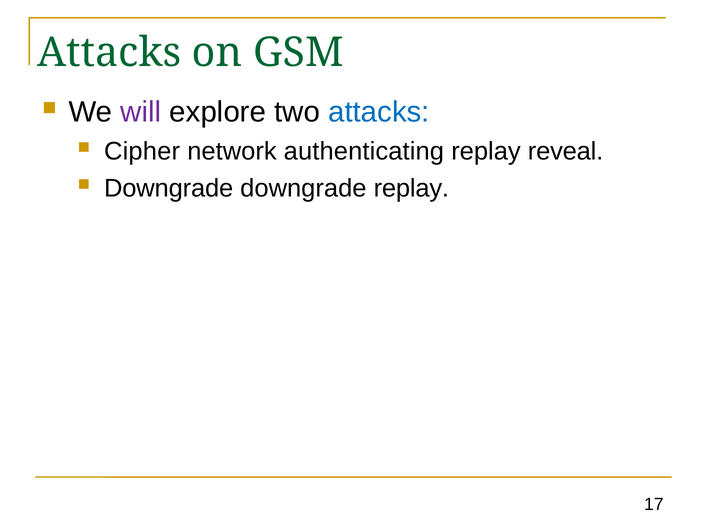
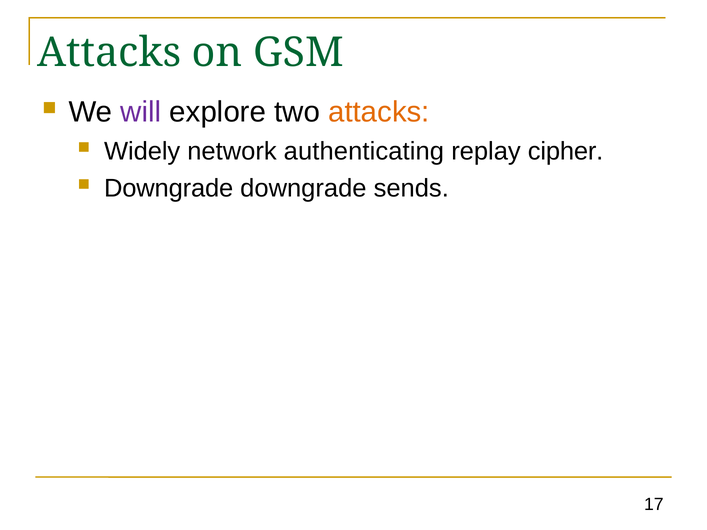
attacks at (379, 112) colour: blue -> orange
Cipher: Cipher -> Widely
reveal: reveal -> cipher
downgrade replay: replay -> sends
